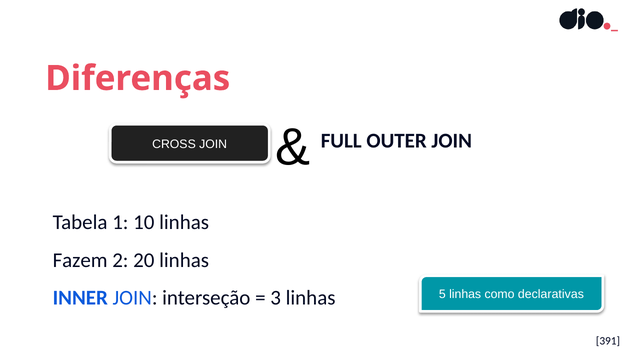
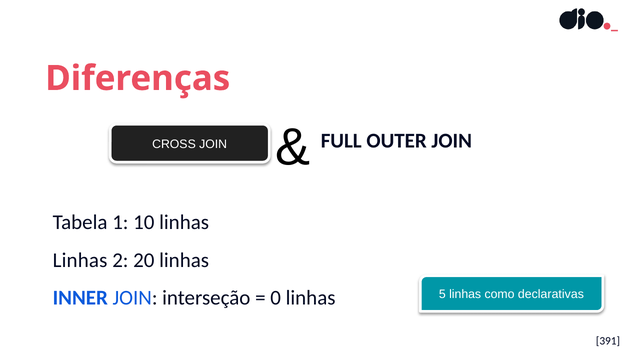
Fazem at (80, 260): Fazem -> Linhas
3: 3 -> 0
